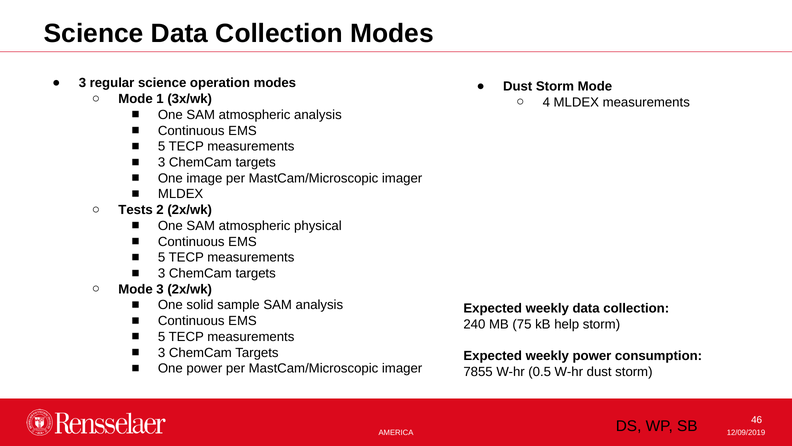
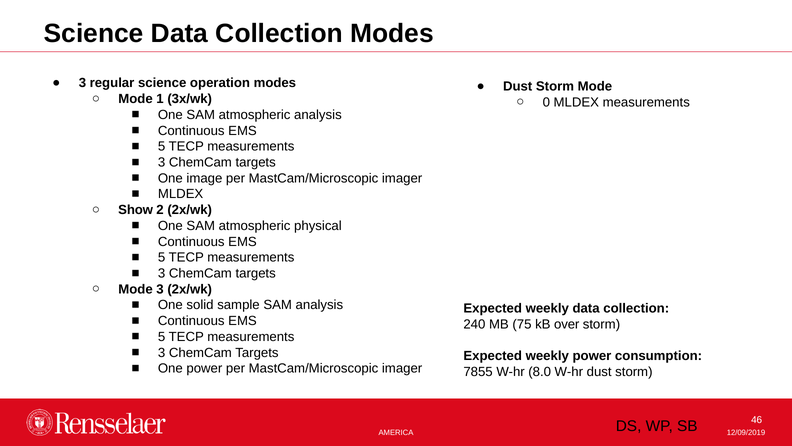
4: 4 -> 0
Tests: Tests -> Show
help: help -> over
0.5: 0.5 -> 8.0
